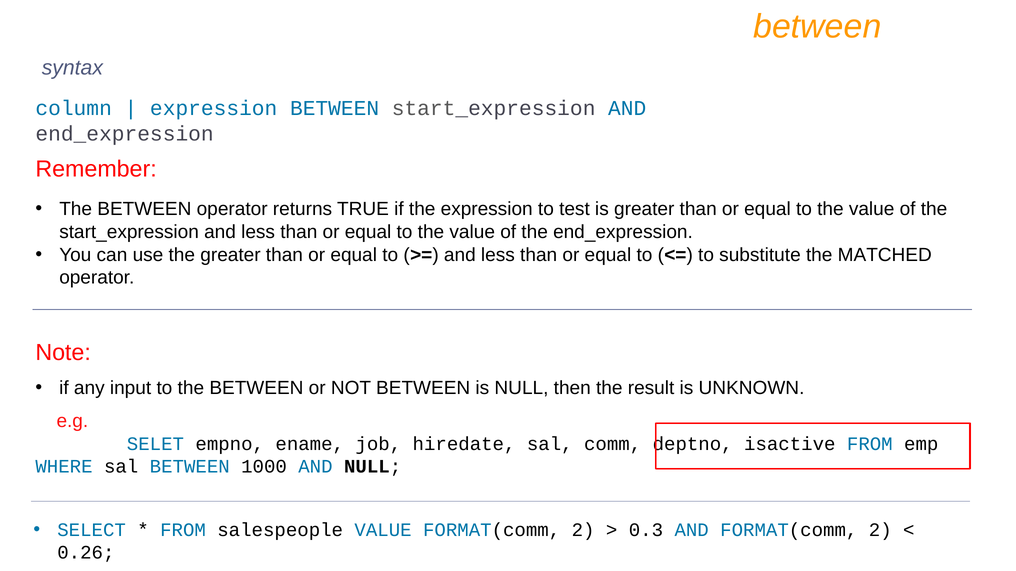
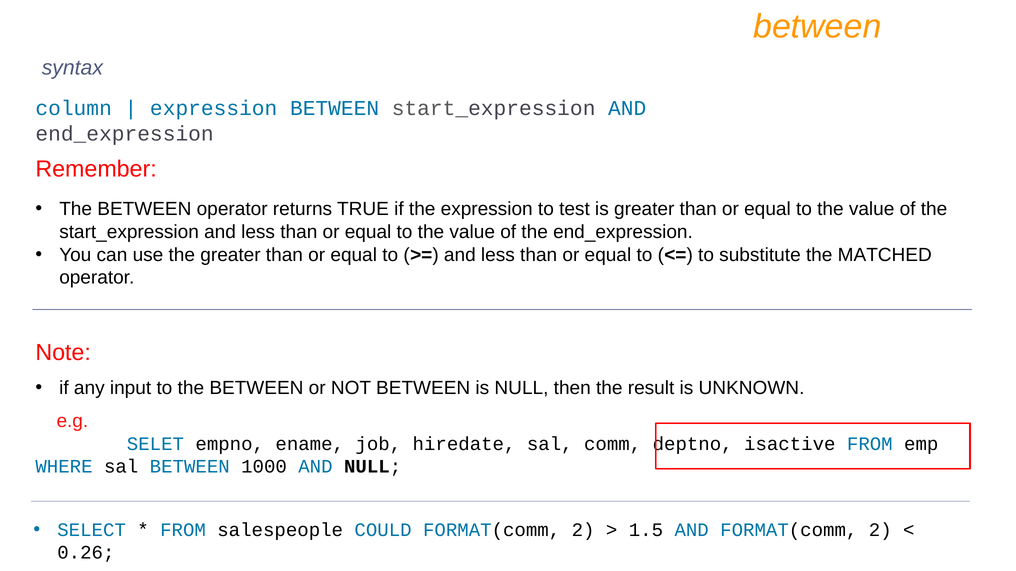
salespeople VALUE: VALUE -> COULD
0.3: 0.3 -> 1.5
